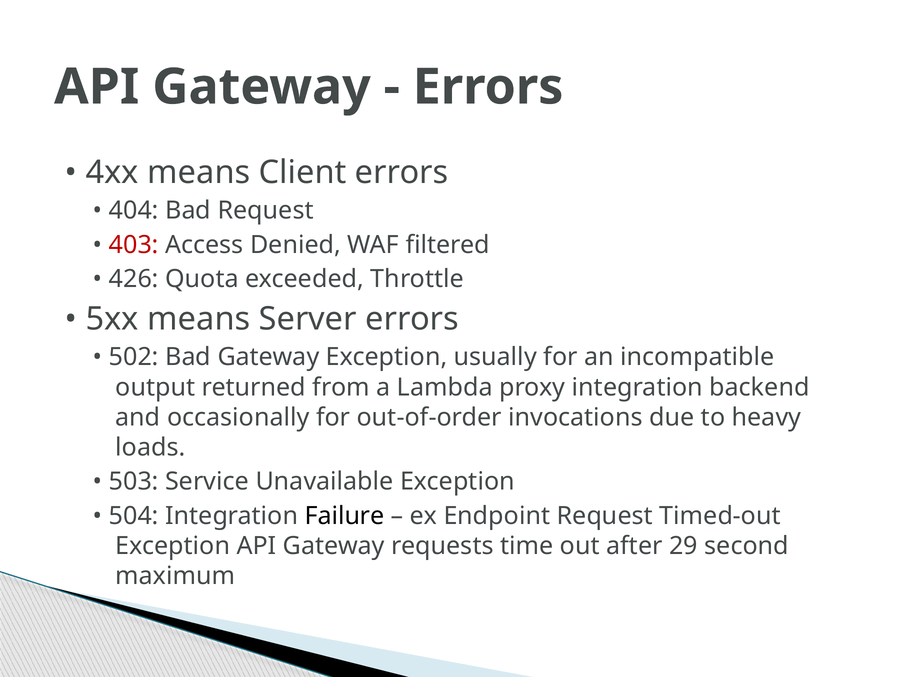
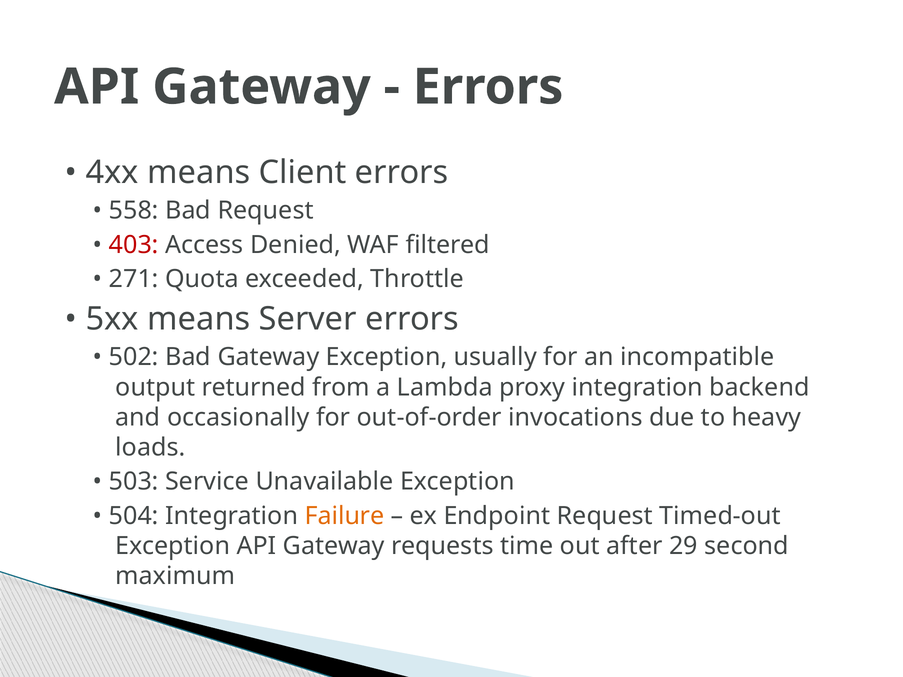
404: 404 -> 558
426: 426 -> 271
Failure colour: black -> orange
